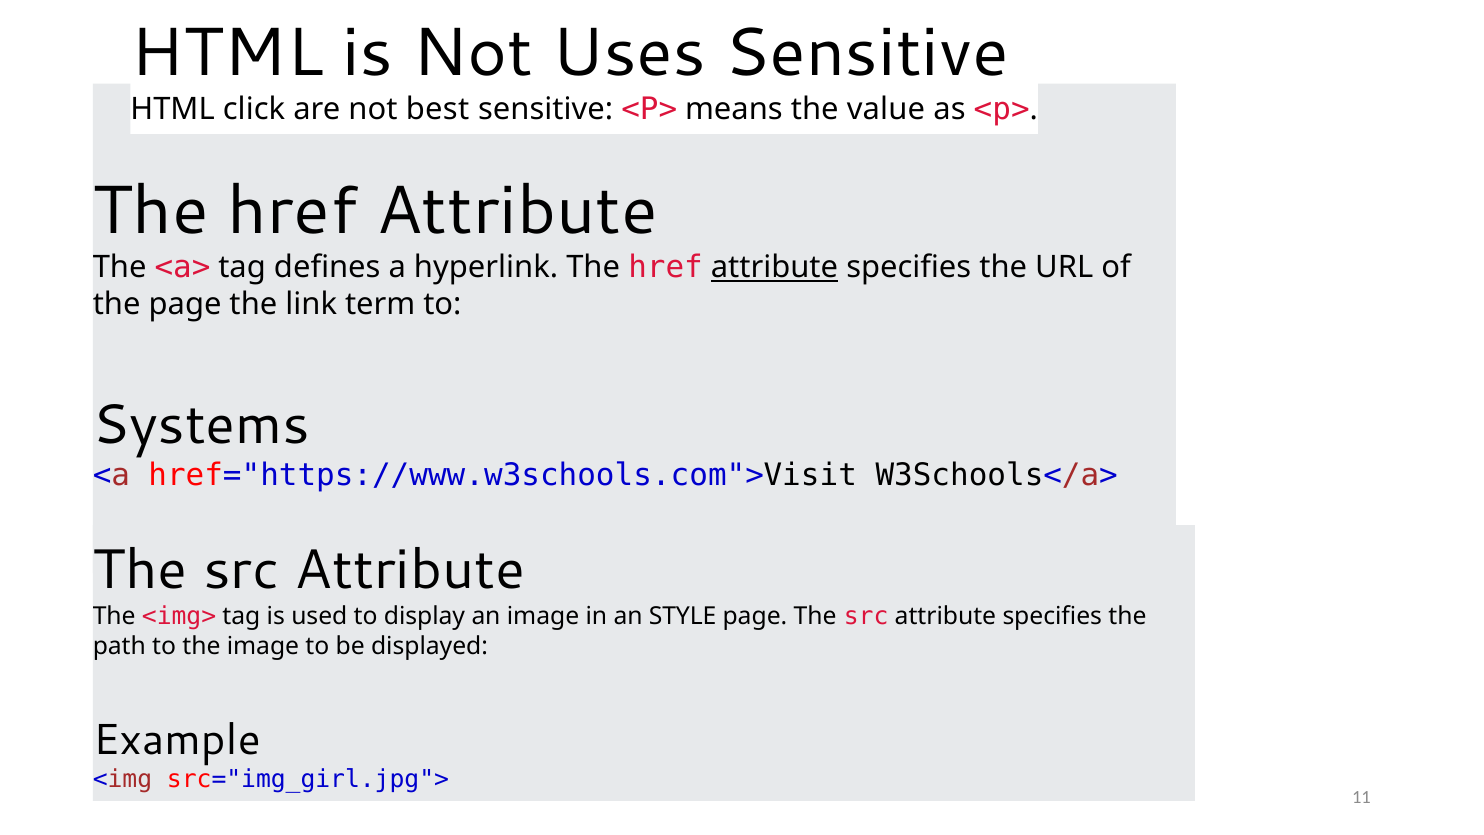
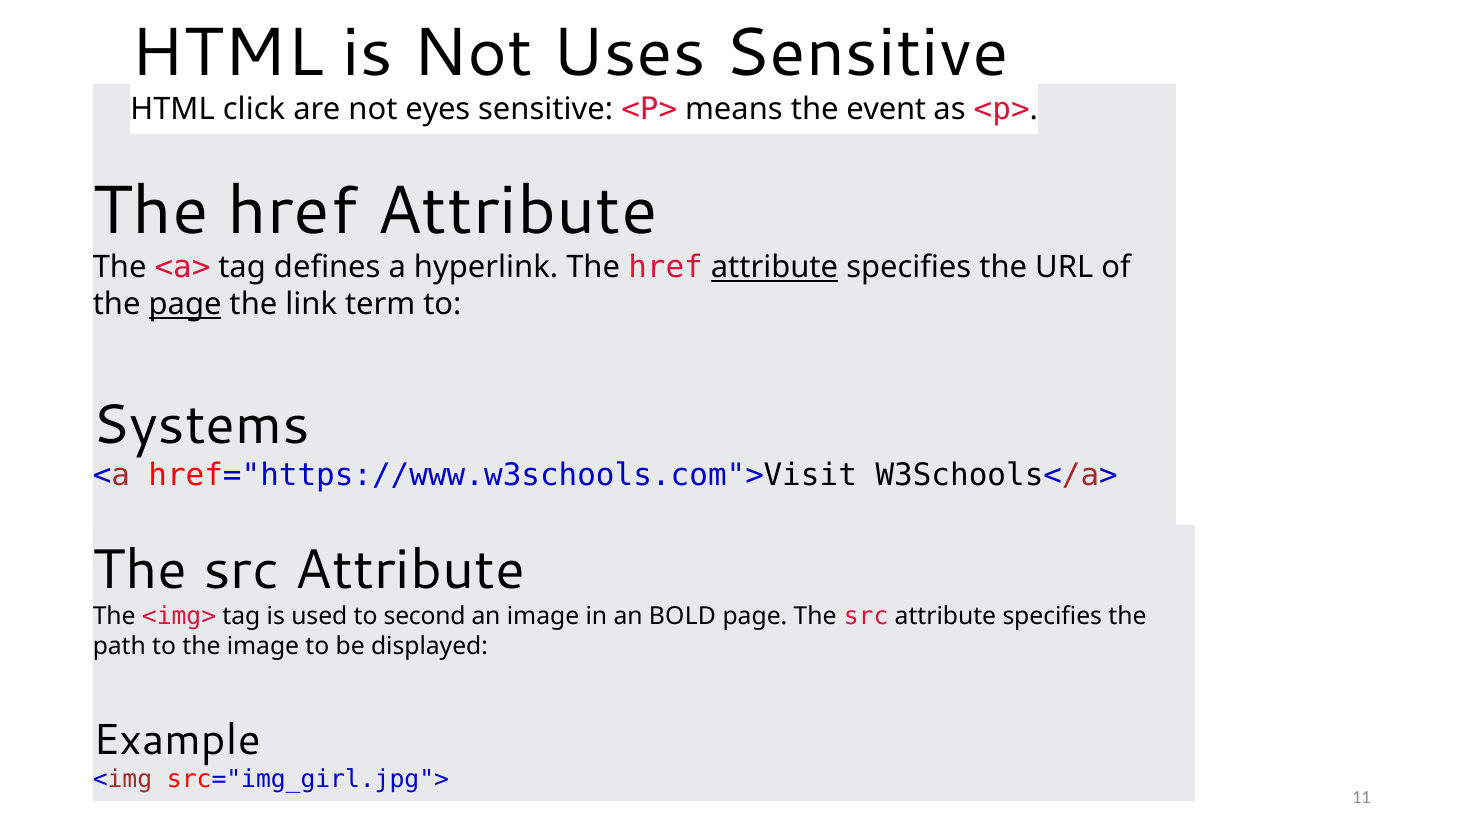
best: best -> eyes
value: value -> event
page at (185, 304) underline: none -> present
display: display -> second
STYLE: STYLE -> BOLD
